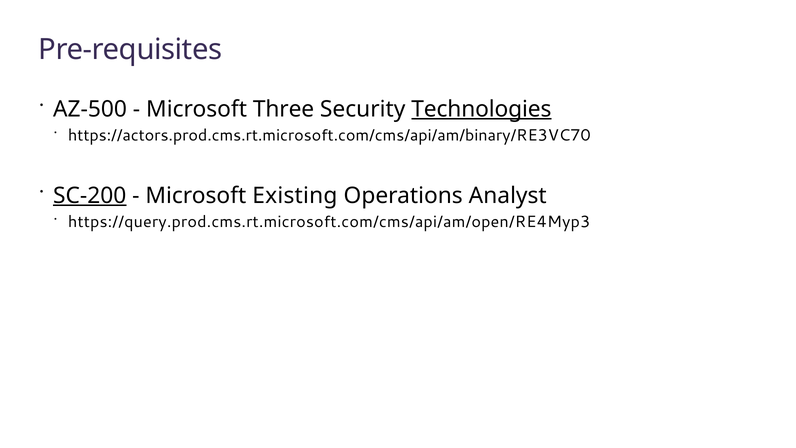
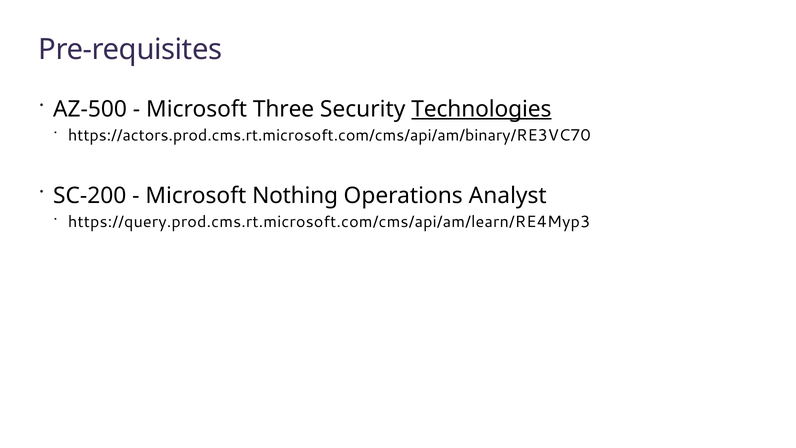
SC-200 underline: present -> none
Existing: Existing -> Nothing
https://query.prod.cms.rt.microsoft.com/cms/api/am/open/RE4Myp3: https://query.prod.cms.rt.microsoft.com/cms/api/am/open/RE4Myp3 -> https://query.prod.cms.rt.microsoft.com/cms/api/am/learn/RE4Myp3
